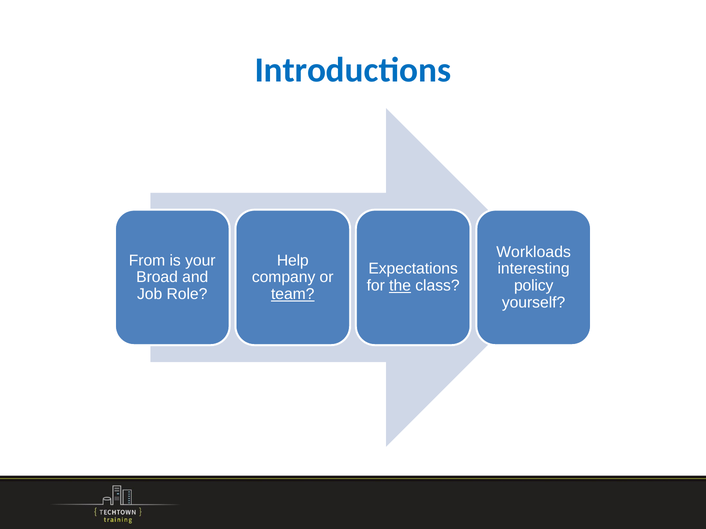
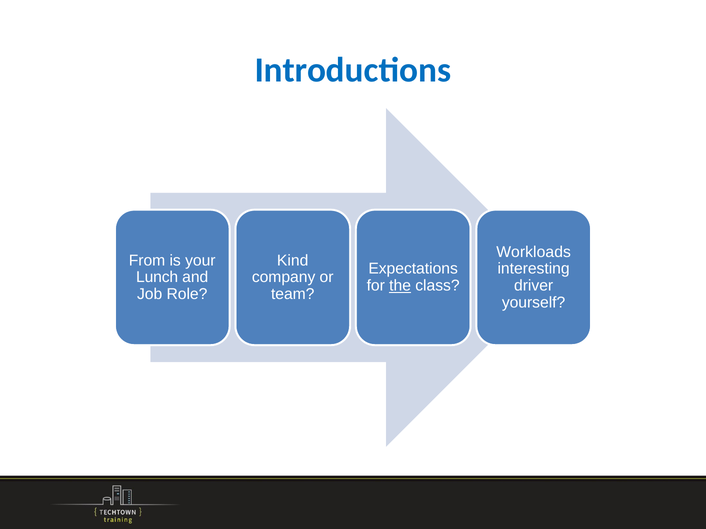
Help: Help -> Kind
Broad: Broad -> Lunch
policy: policy -> driver
team underline: present -> none
